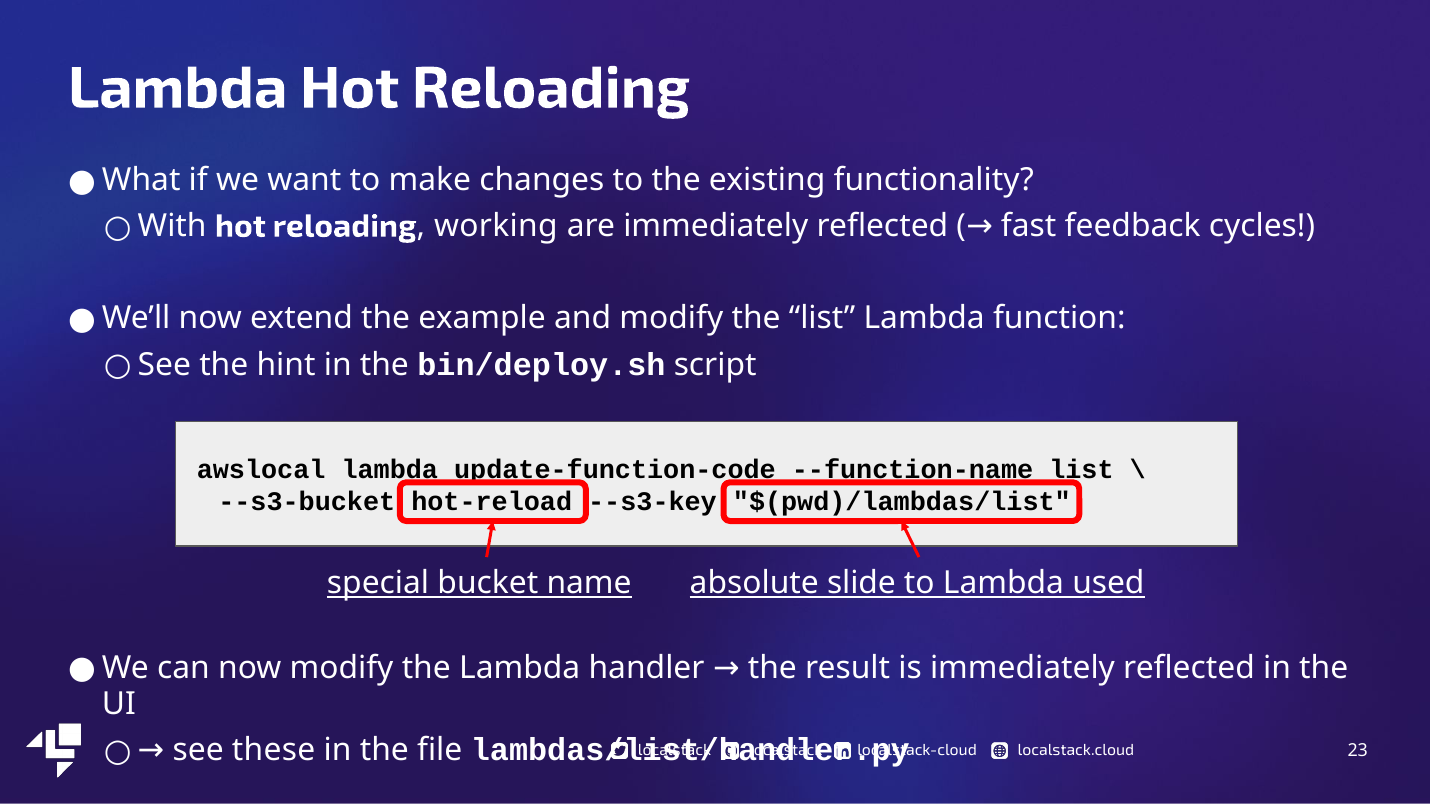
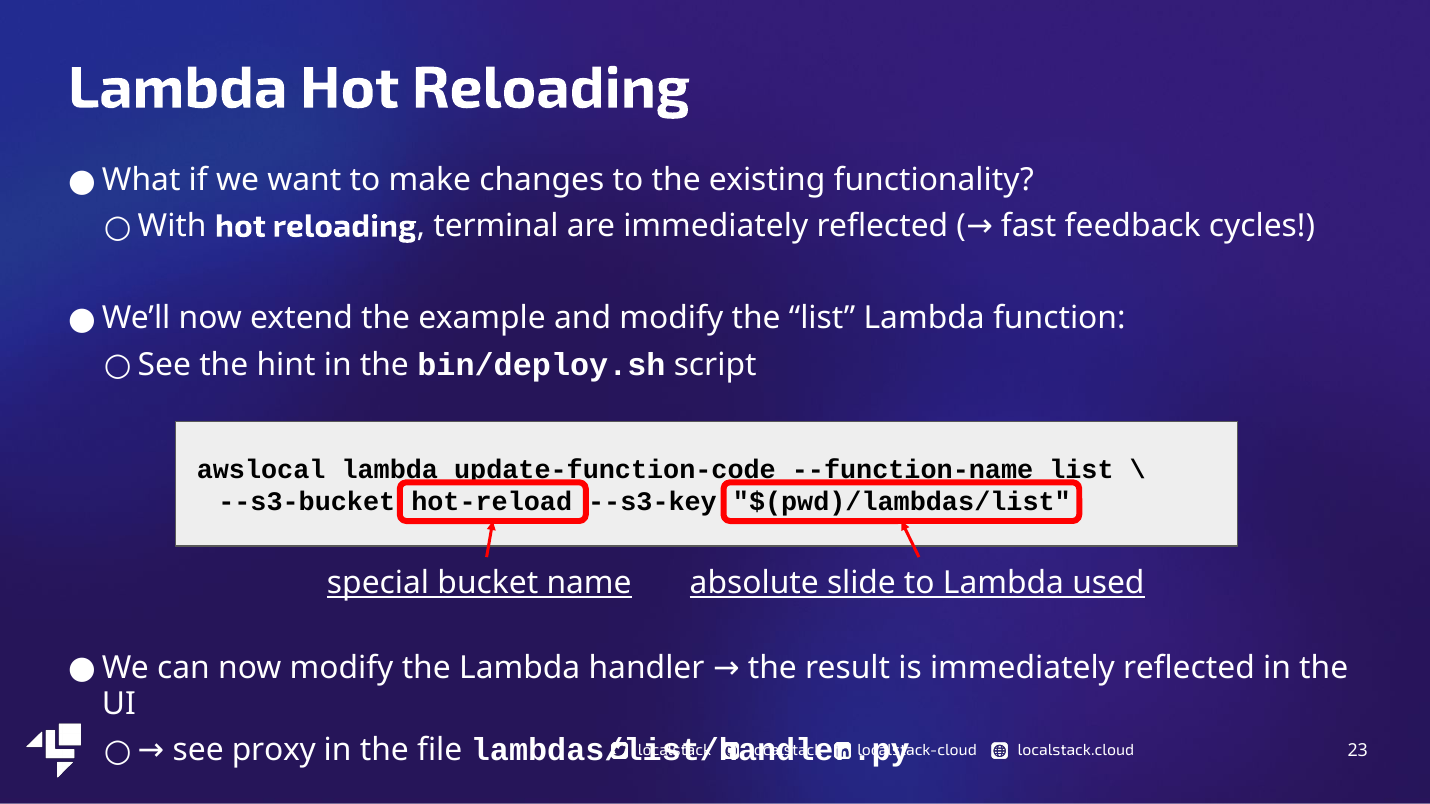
working: working -> terminal
these: these -> proxy
